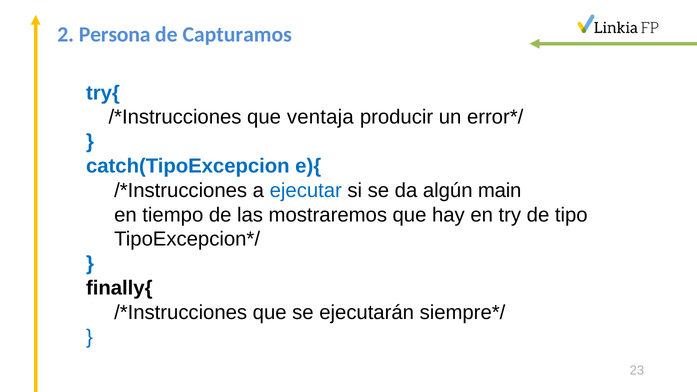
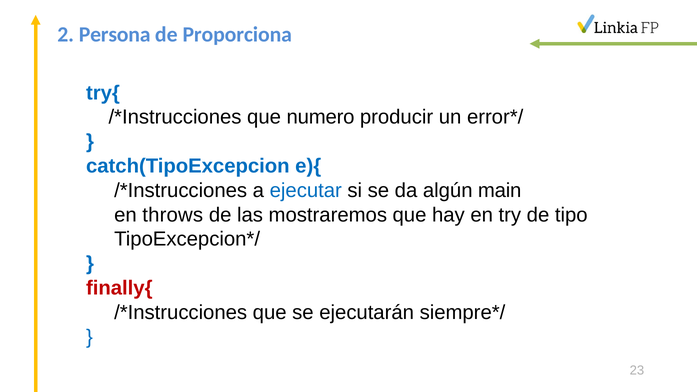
Capturamos: Capturamos -> Proporciona
ventaja: ventaja -> numero
tiempo: tiempo -> throws
finally{ colour: black -> red
